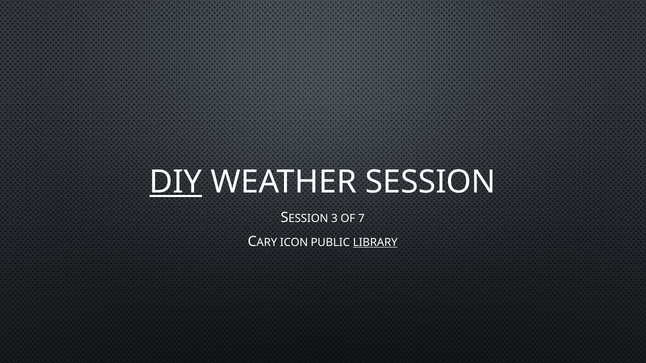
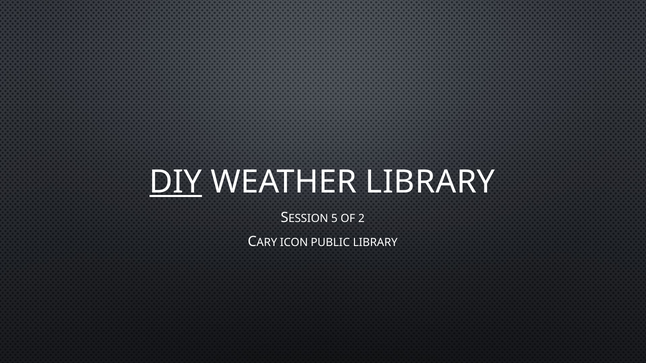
WEATHER SESSION: SESSION -> LIBRARY
3: 3 -> 5
7: 7 -> 2
LIBRARY at (375, 243) underline: present -> none
